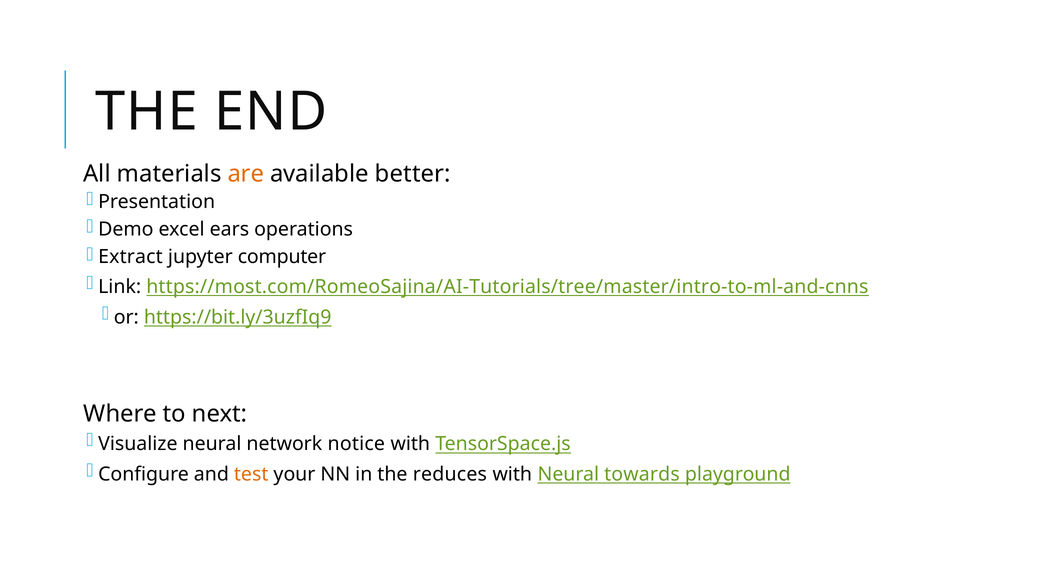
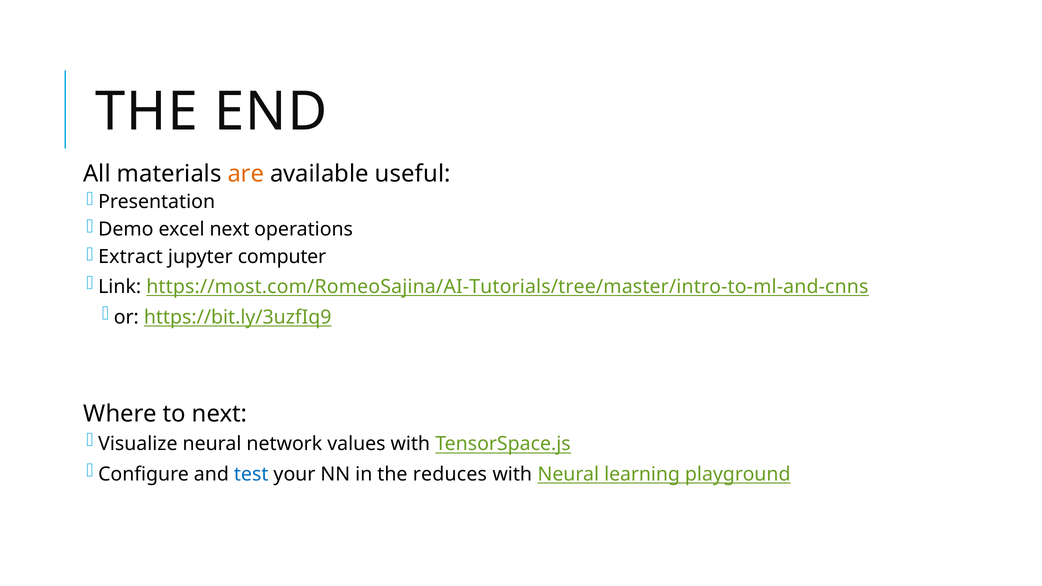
better: better -> useful
excel ears: ears -> next
notice: notice -> values
test colour: orange -> blue
towards: towards -> learning
